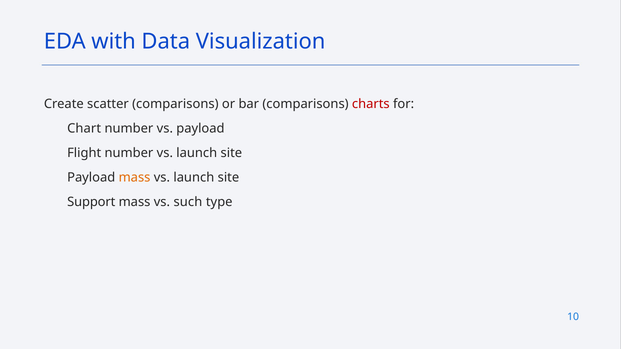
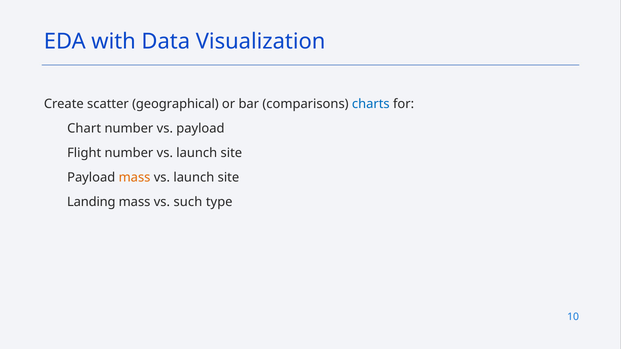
scatter comparisons: comparisons -> geographical
charts colour: red -> blue
Support: Support -> Landing
